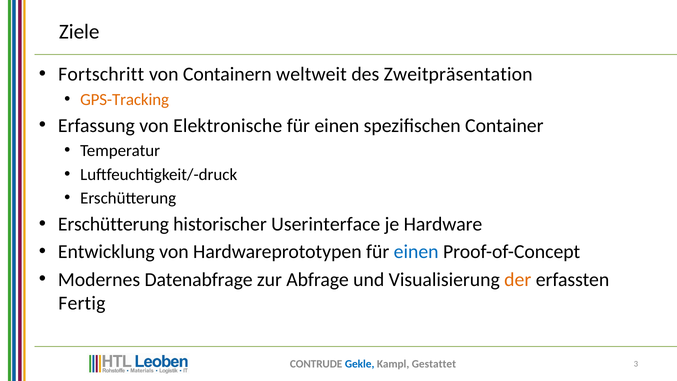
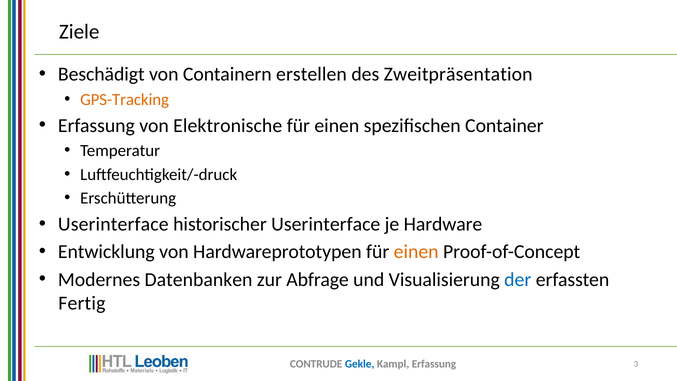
Fortschritt: Fortschritt -> Beschädigt
weltweit: weltweit -> erstellen
Erschütterung at (113, 224): Erschütterung -> Userinterface
einen at (416, 252) colour: blue -> orange
Datenabfrage: Datenabfrage -> Datenbanken
der colour: orange -> blue
Kampl Gestattet: Gestattet -> Erfassung
